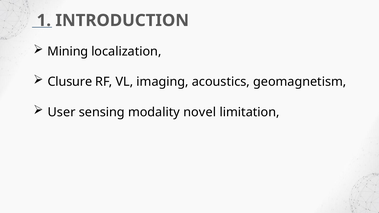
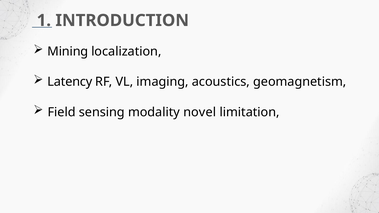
Clusure: Clusure -> Latency
User: User -> Field
